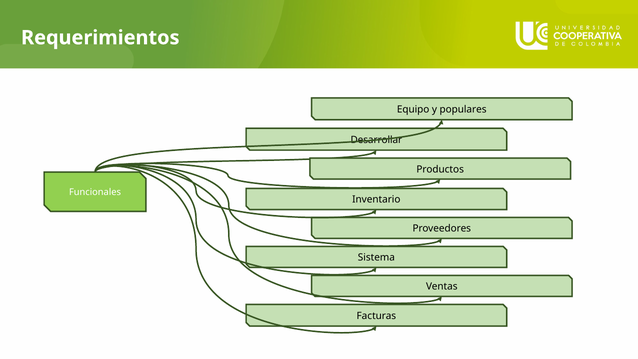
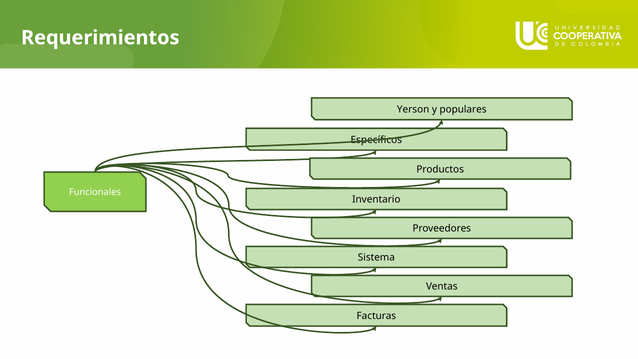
Equipo: Equipo -> Yerson
Desarrollar: Desarrollar -> Específicos
